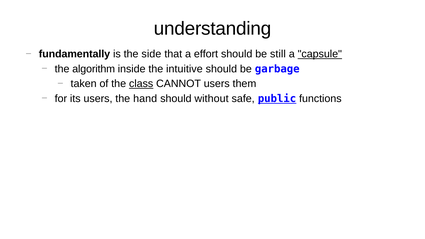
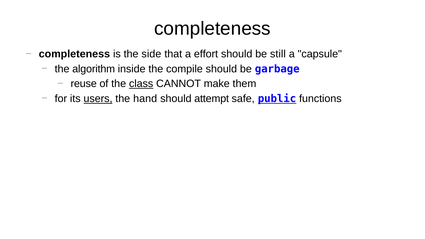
understanding at (213, 29): understanding -> completeness
fundamentally at (74, 54): fundamentally -> completeness
capsule underline: present -> none
intuitive: intuitive -> compile
taken: taken -> reuse
CANNOT users: users -> make
users at (98, 99) underline: none -> present
without: without -> attempt
